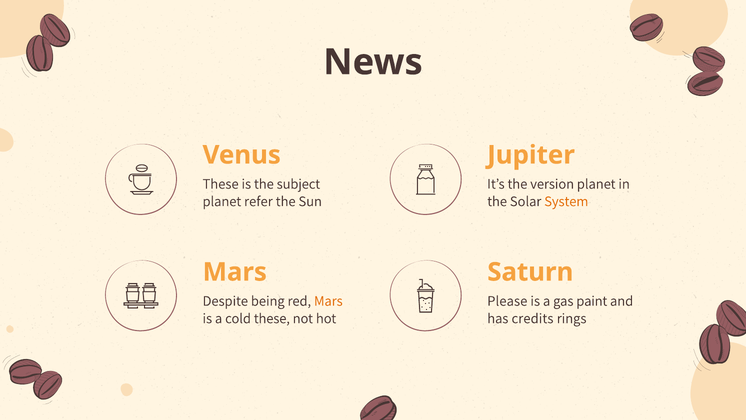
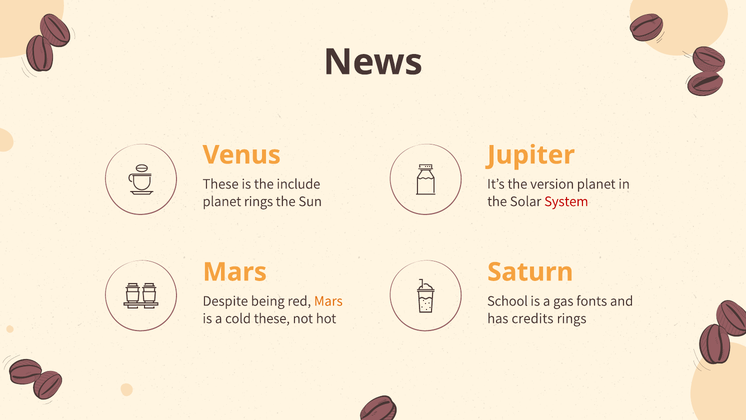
subject: subject -> include
planet refer: refer -> rings
System colour: orange -> red
Please: Please -> School
paint: paint -> fonts
